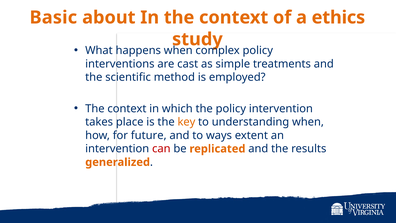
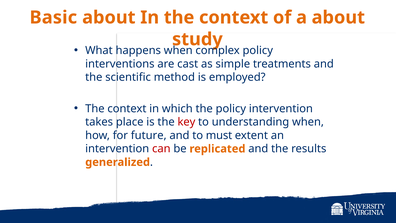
a ethics: ethics -> about
key colour: orange -> red
ways: ways -> must
